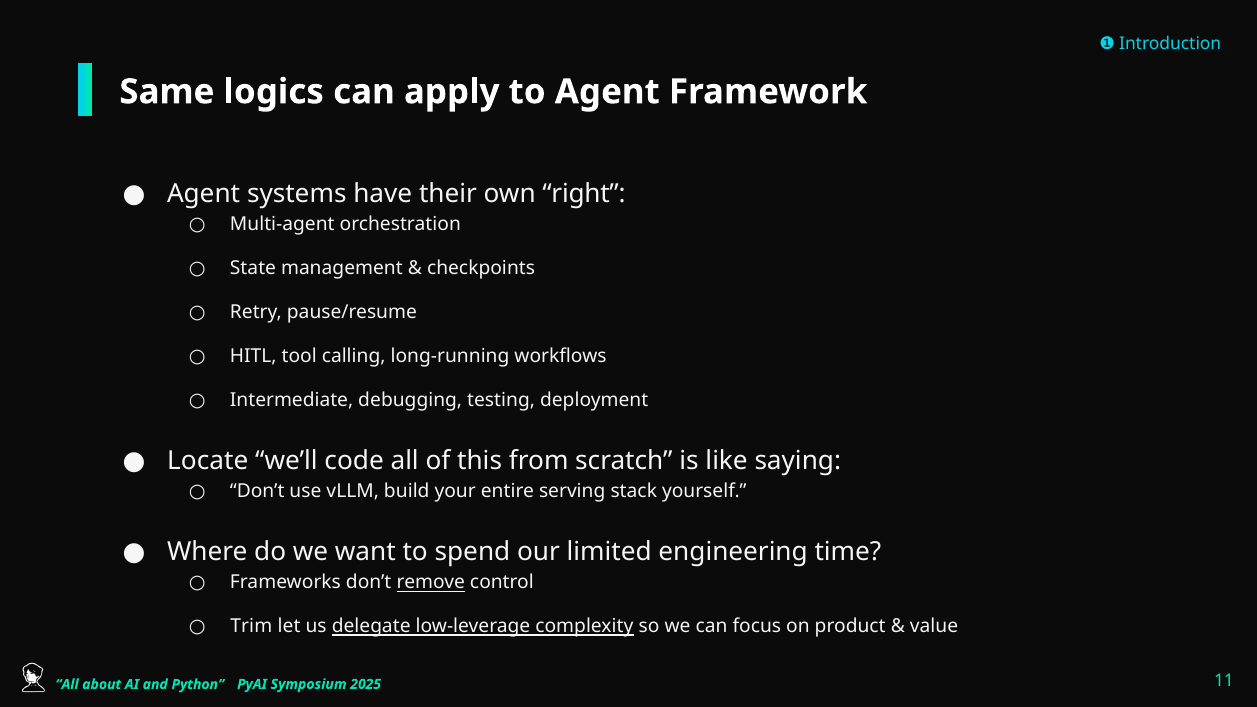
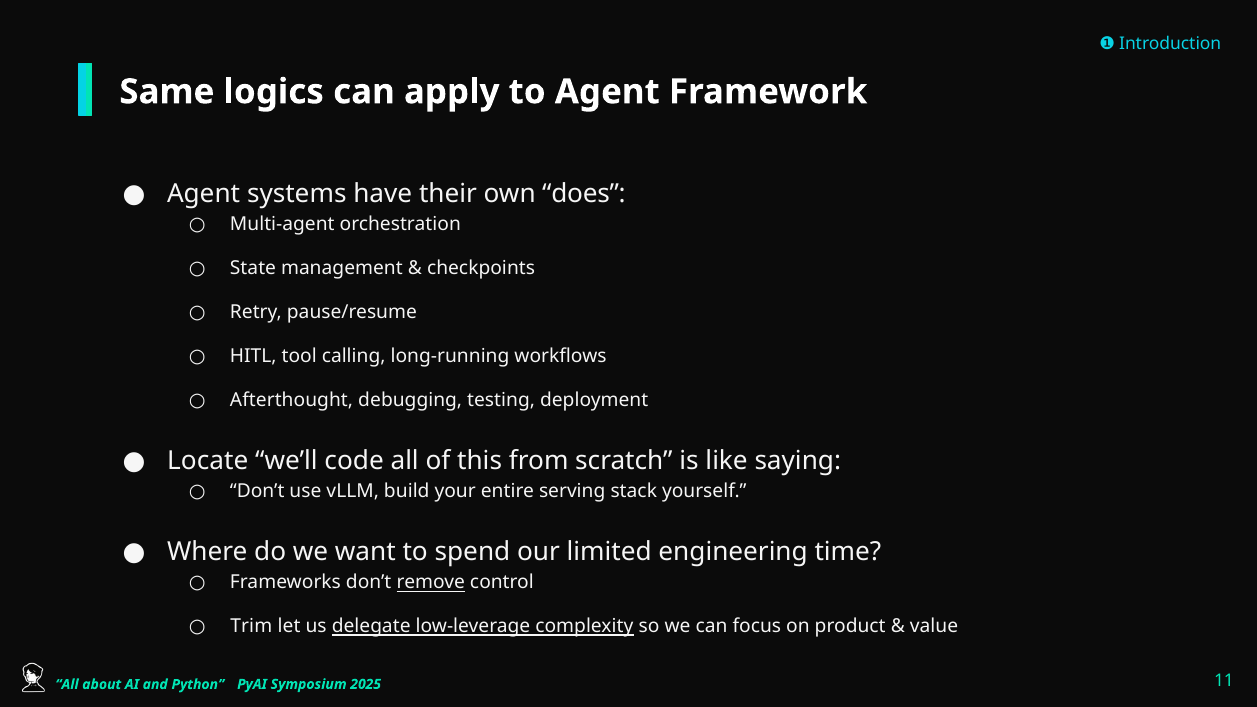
right: right -> does
Intermediate: Intermediate -> Afterthought
